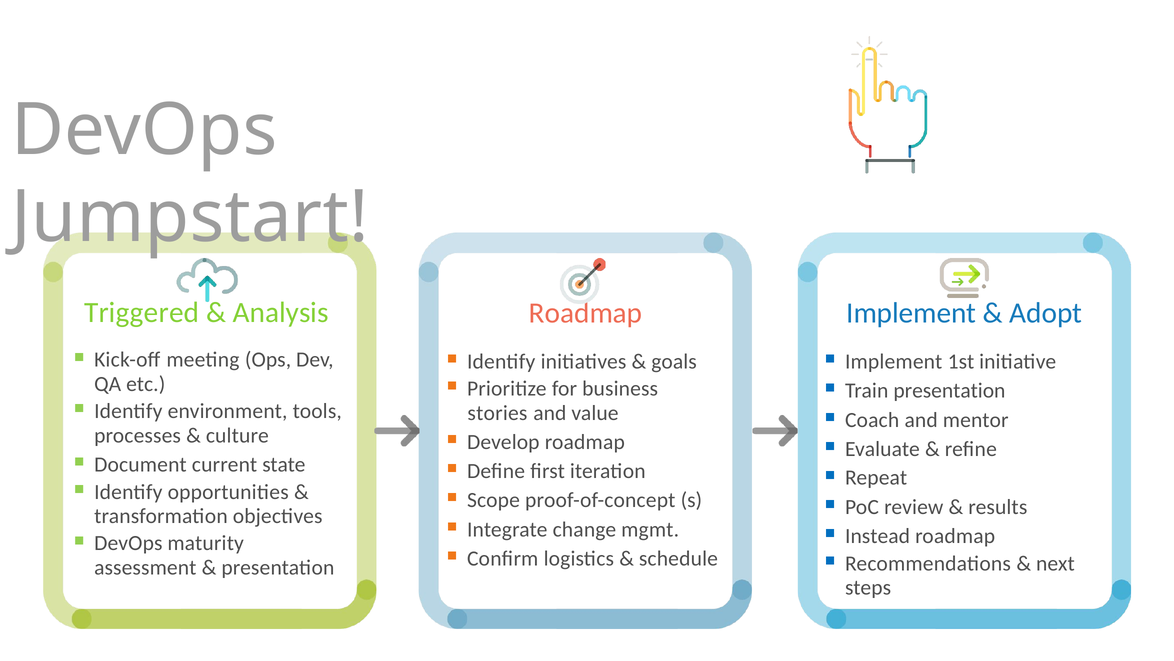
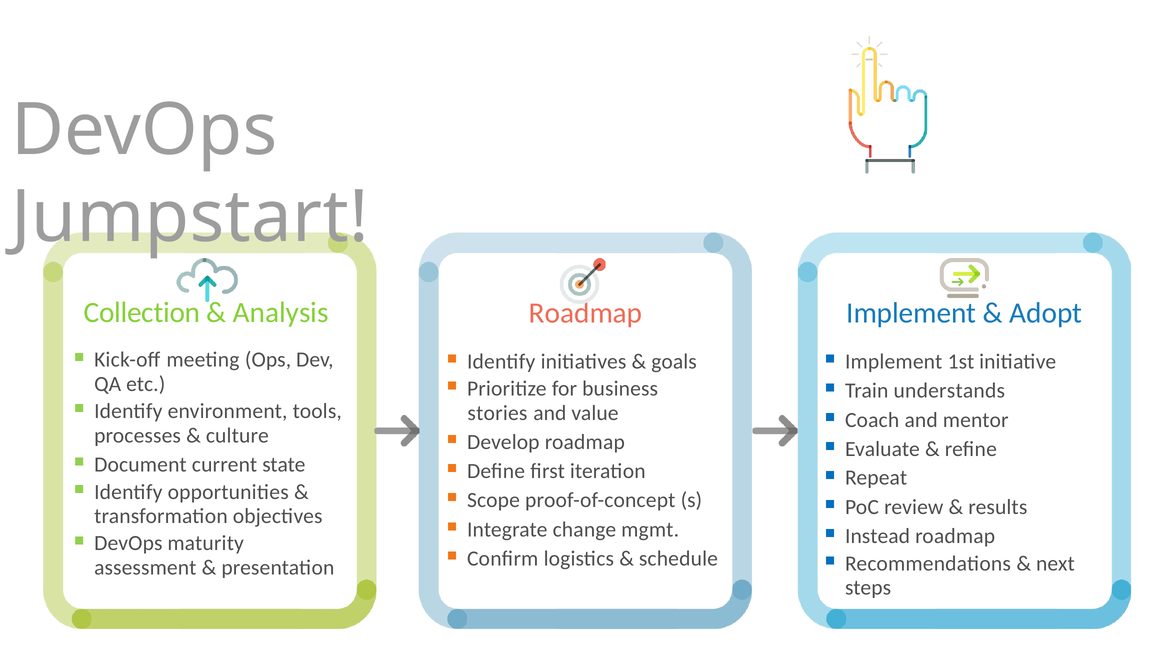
Triggered: Triggered -> Collection
Train presentation: presentation -> understands
